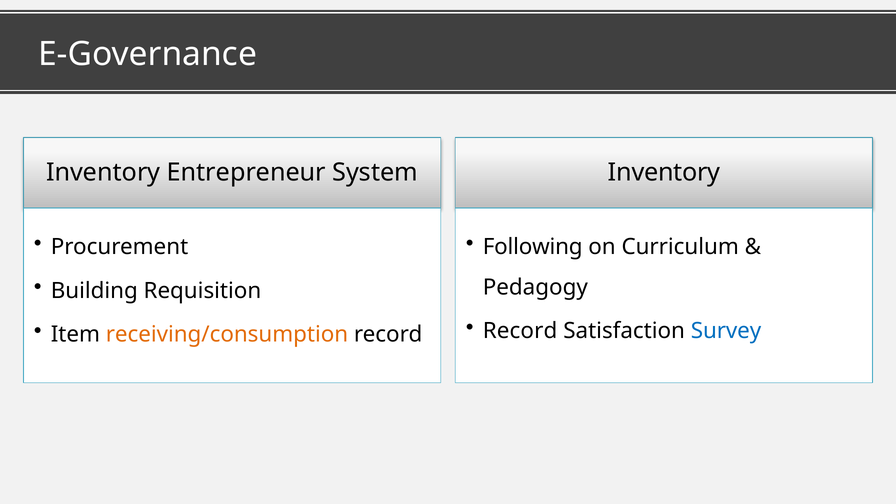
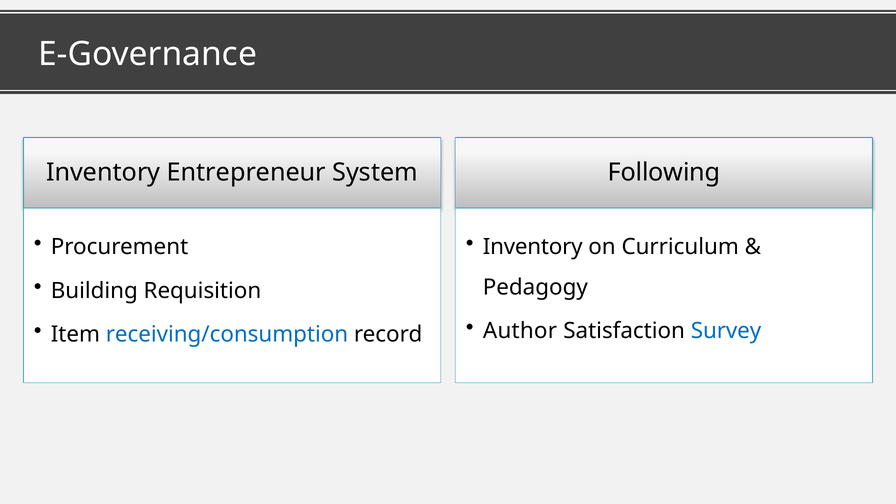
Inventory at (664, 173): Inventory -> Following
Following at (533, 247): Following -> Inventory
Record at (520, 331): Record -> Author
receiving/consumption colour: orange -> blue
